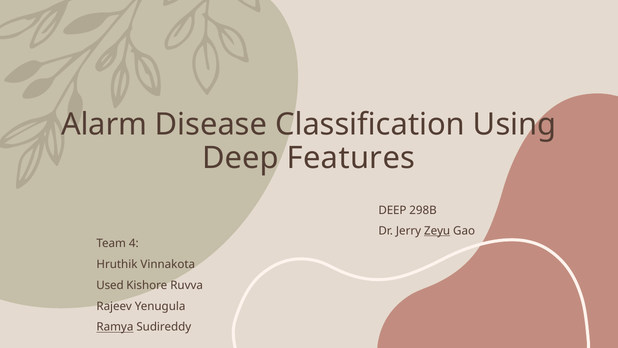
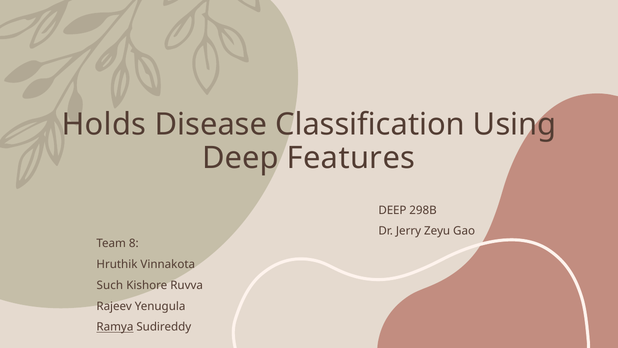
Alarm: Alarm -> Holds
Zeyu underline: present -> none
4: 4 -> 8
Used: Used -> Such
